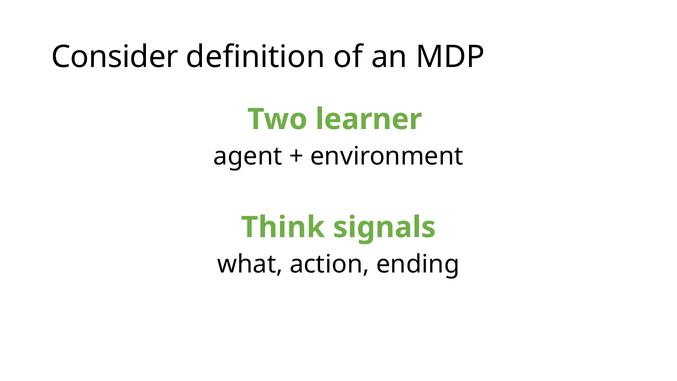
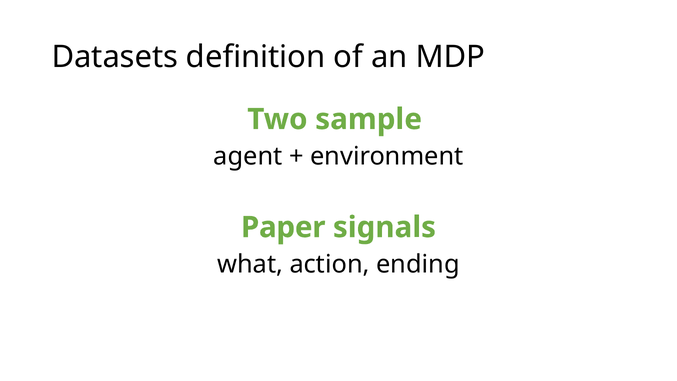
Consider: Consider -> Datasets
learner: learner -> sample
Think: Think -> Paper
